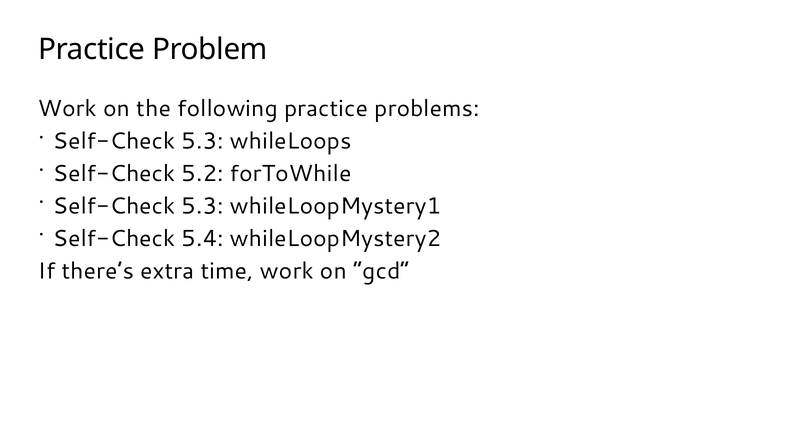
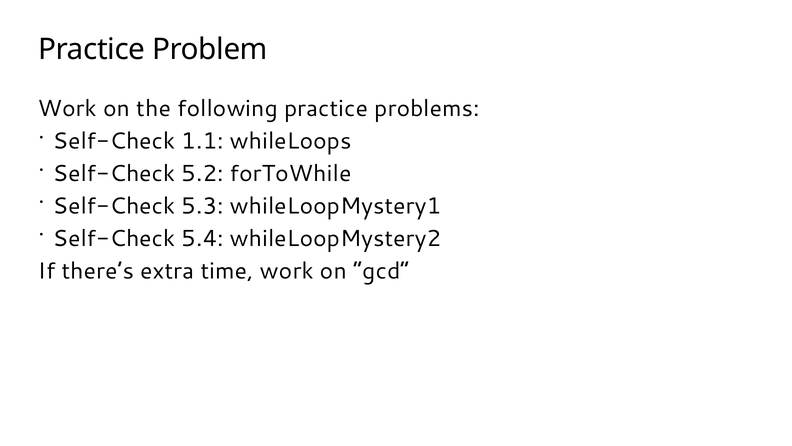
5.3 at (203, 141): 5.3 -> 1.1
